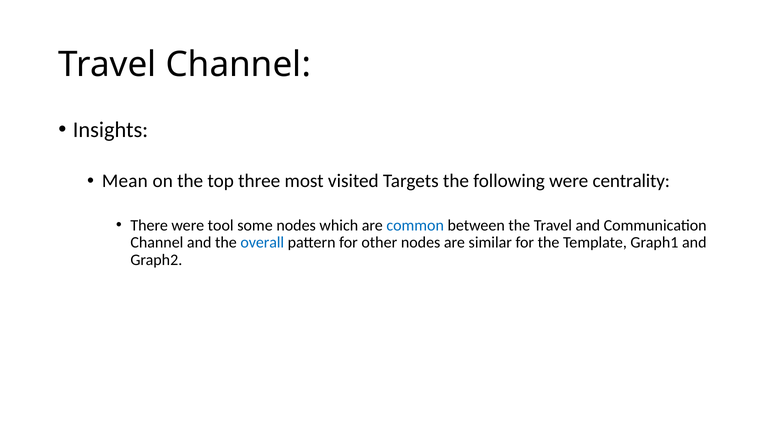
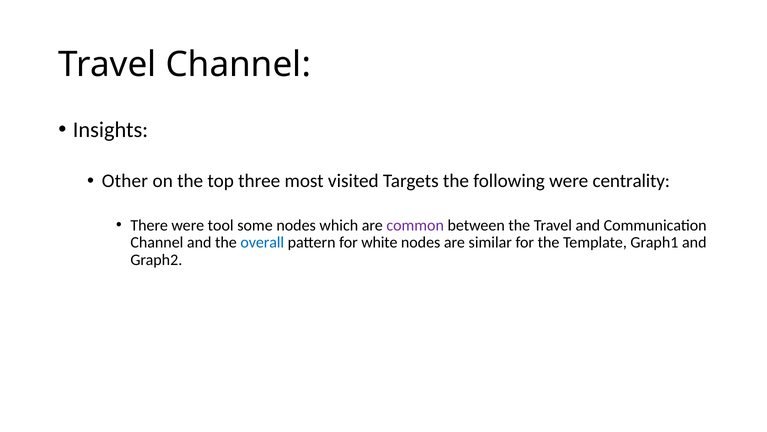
Mean: Mean -> Other
common colour: blue -> purple
other: other -> white
